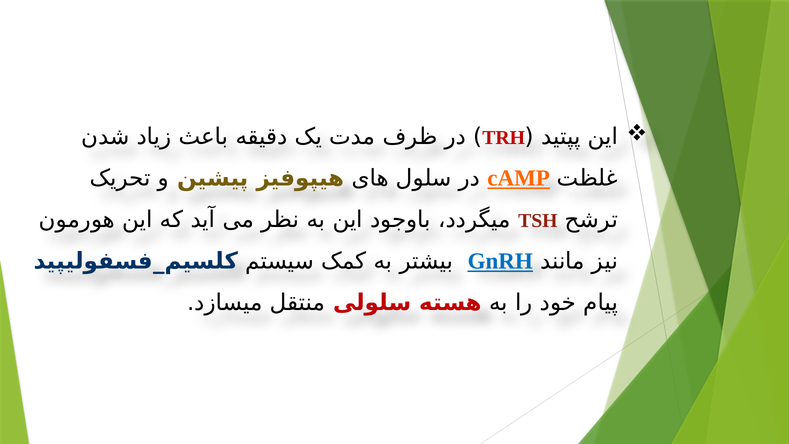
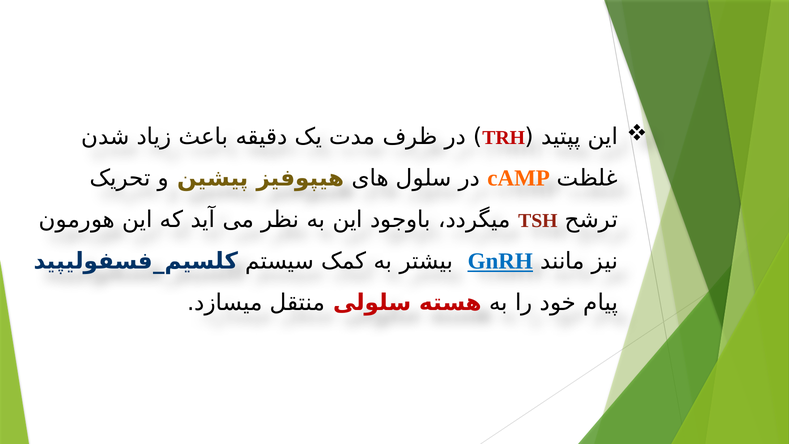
cAMP underline: present -> none
